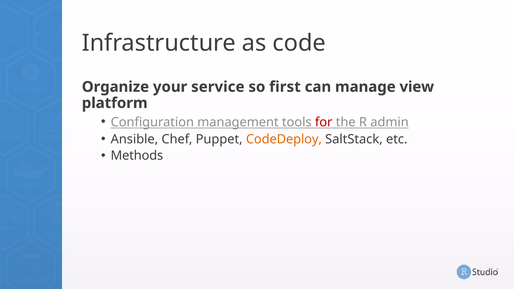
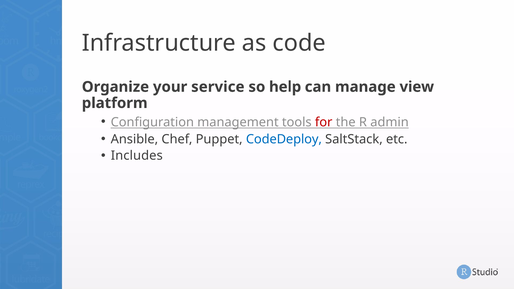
first: first -> help
CodeDeploy colour: orange -> blue
Methods: Methods -> Includes
